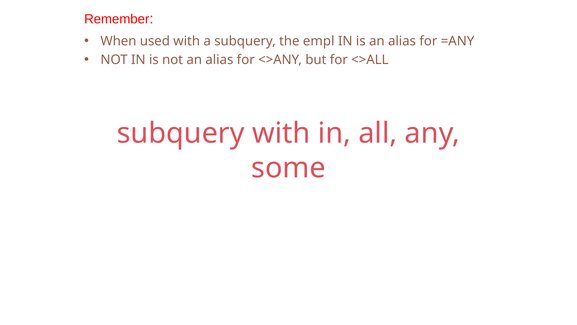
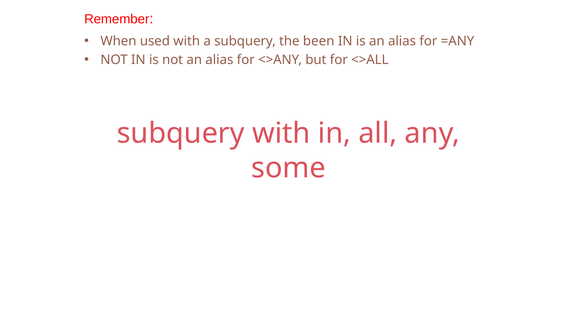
empl: empl -> been
